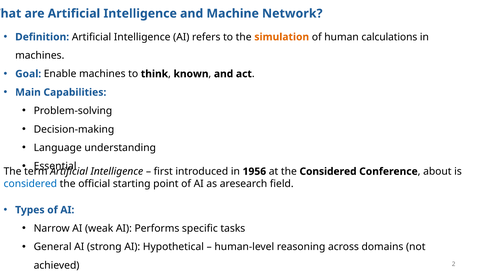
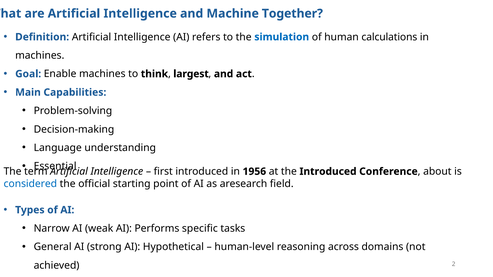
Network: Network -> Together
simulation colour: orange -> blue
known: known -> largest
the Considered: Considered -> Introduced
